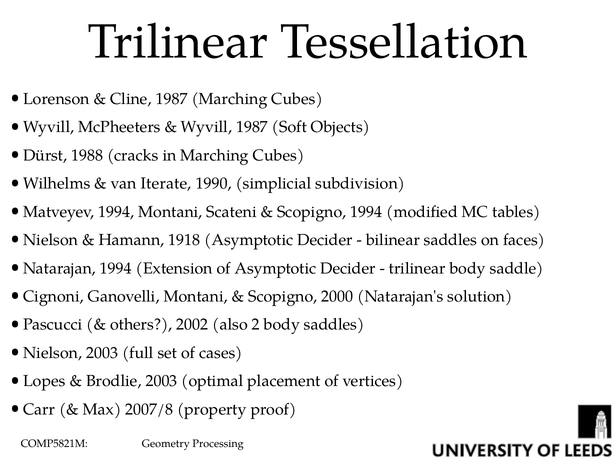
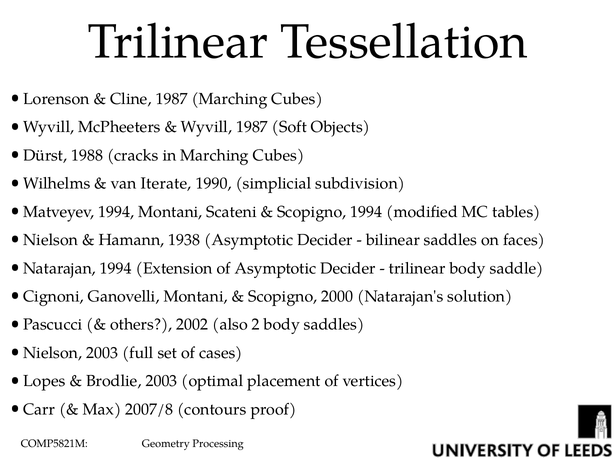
1918: 1918 -> 1938
property: property -> contours
